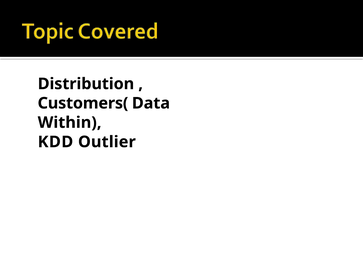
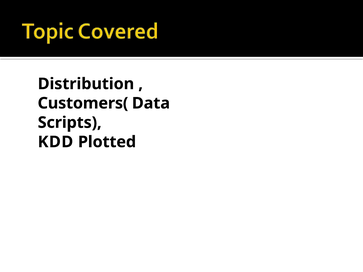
Within: Within -> Scripts
Outlier: Outlier -> Plotted
